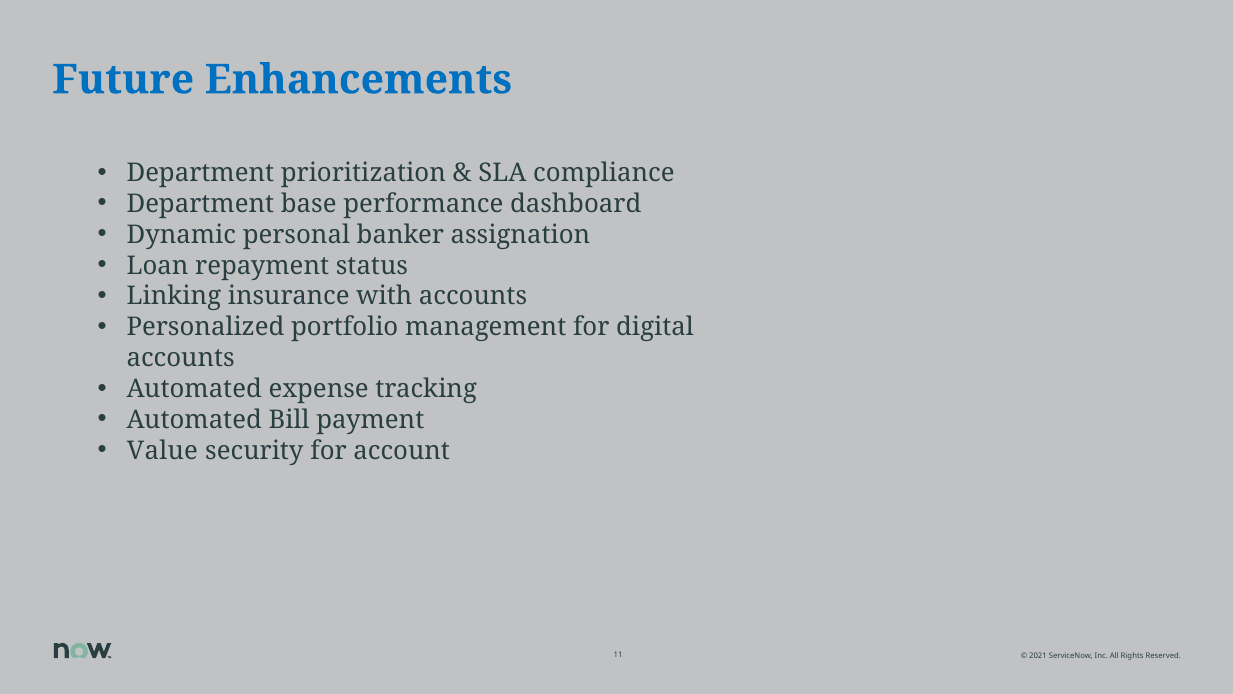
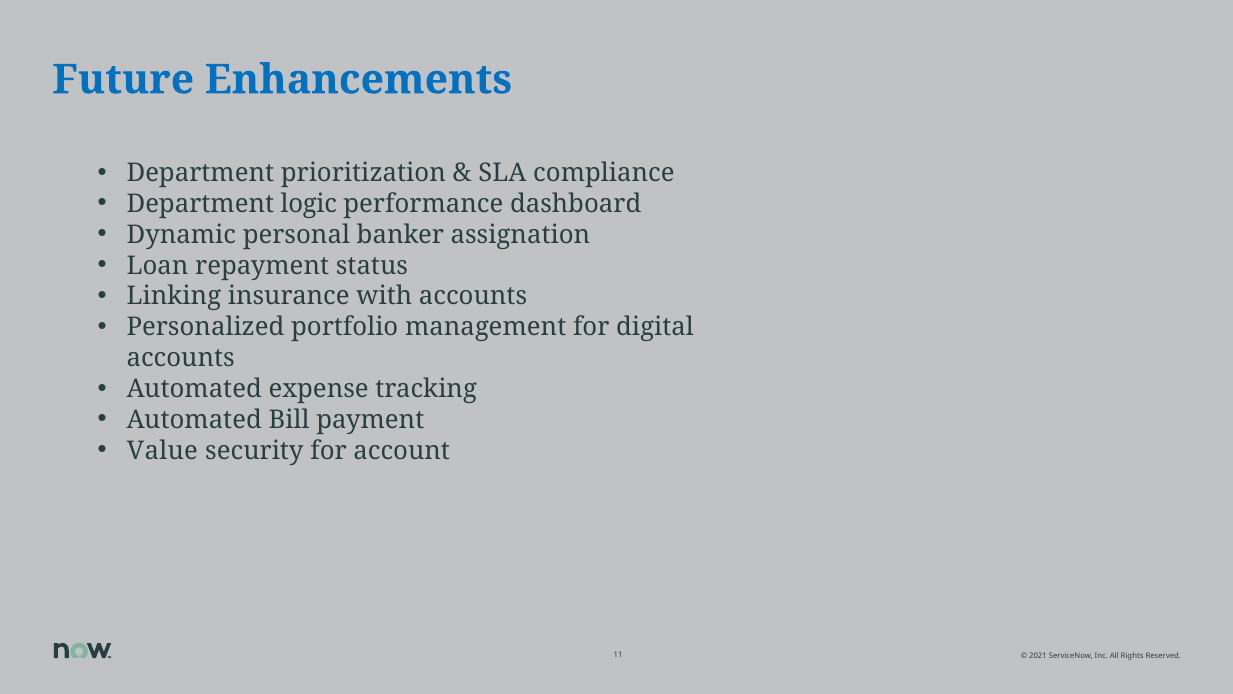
base: base -> logic
